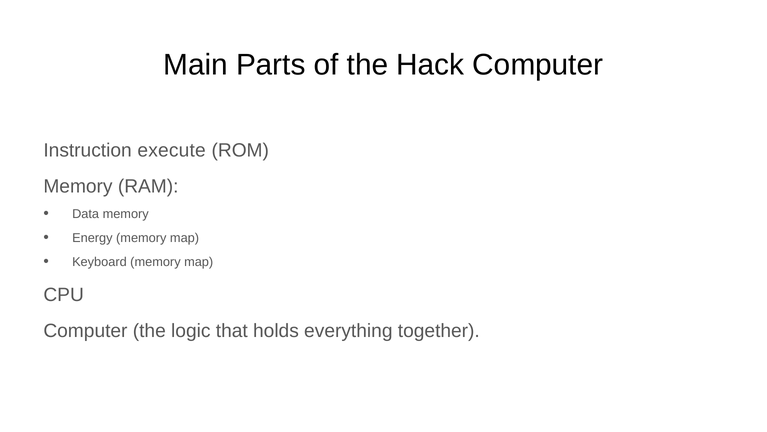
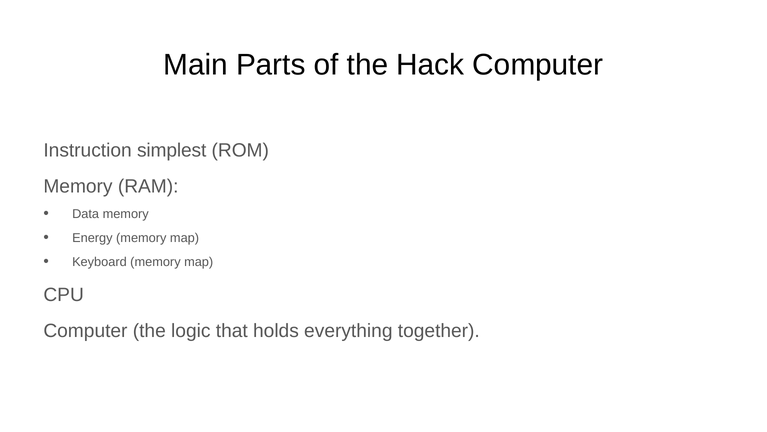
execute: execute -> simplest
